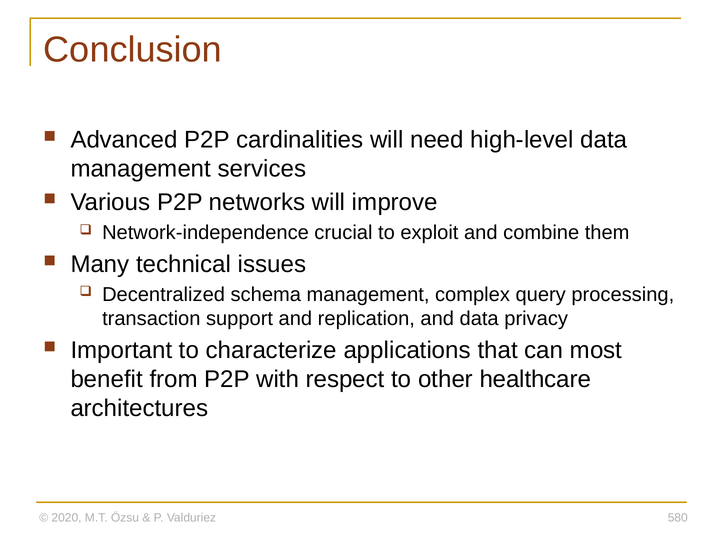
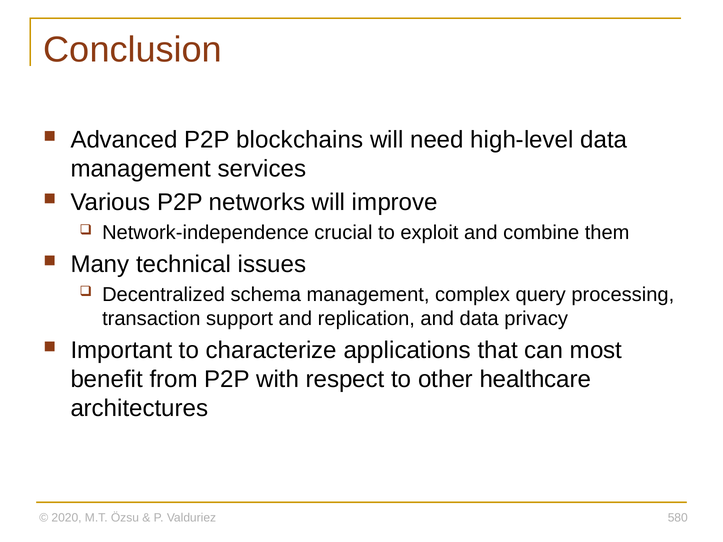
cardinalities: cardinalities -> blockchains
